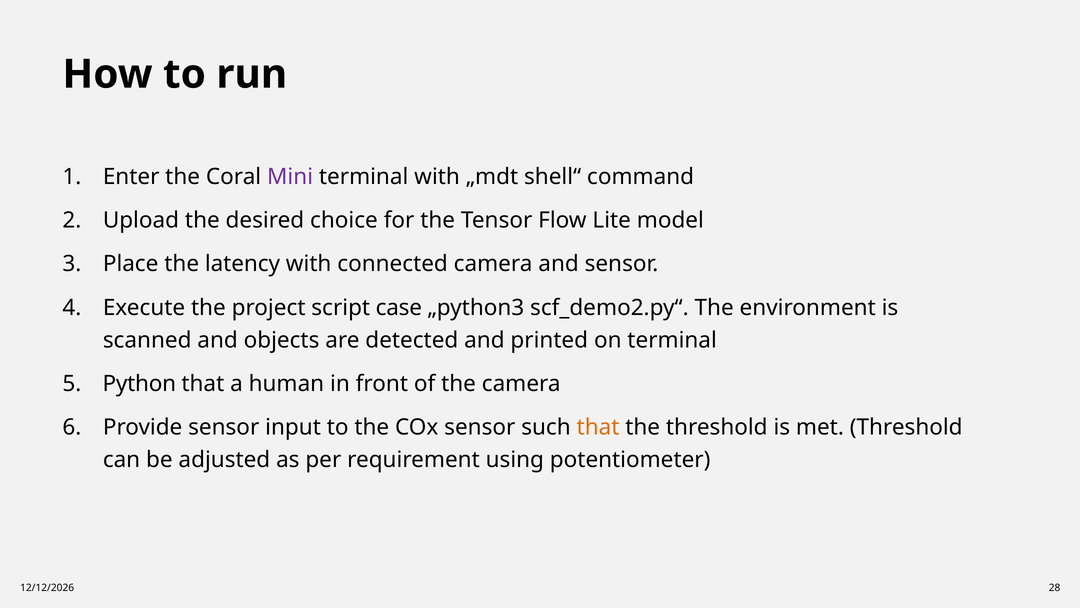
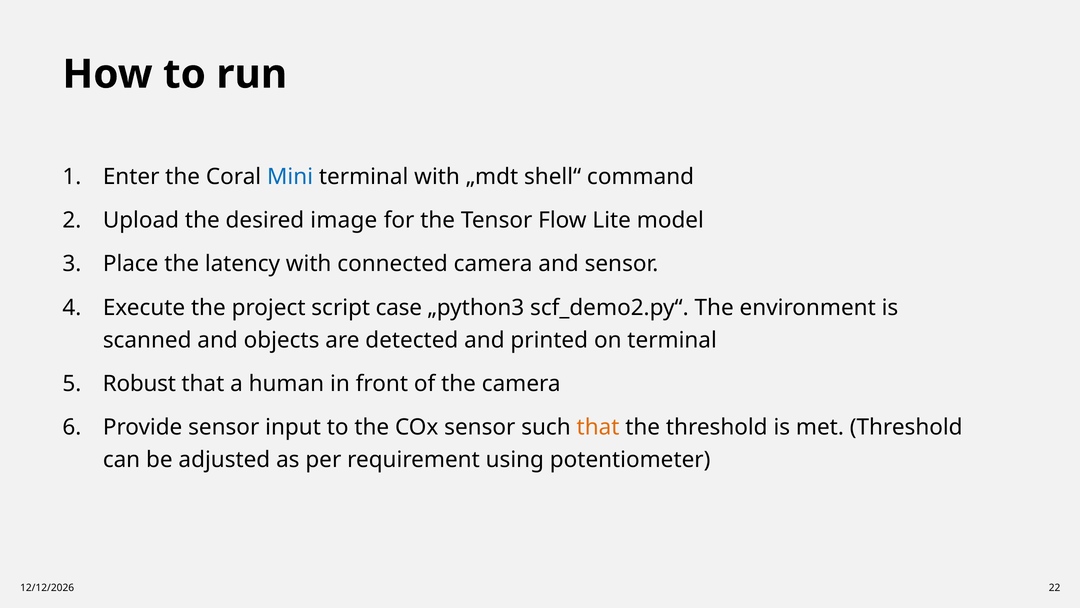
Mini colour: purple -> blue
choice: choice -> image
Python: Python -> Robust
28: 28 -> 22
